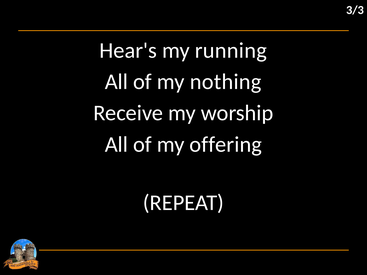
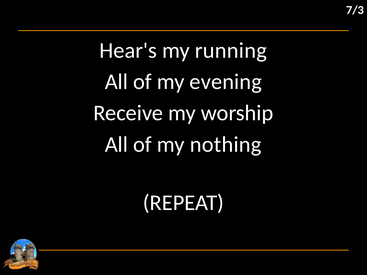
3/3: 3/3 -> 7/3
nothing: nothing -> evening
offering: offering -> nothing
